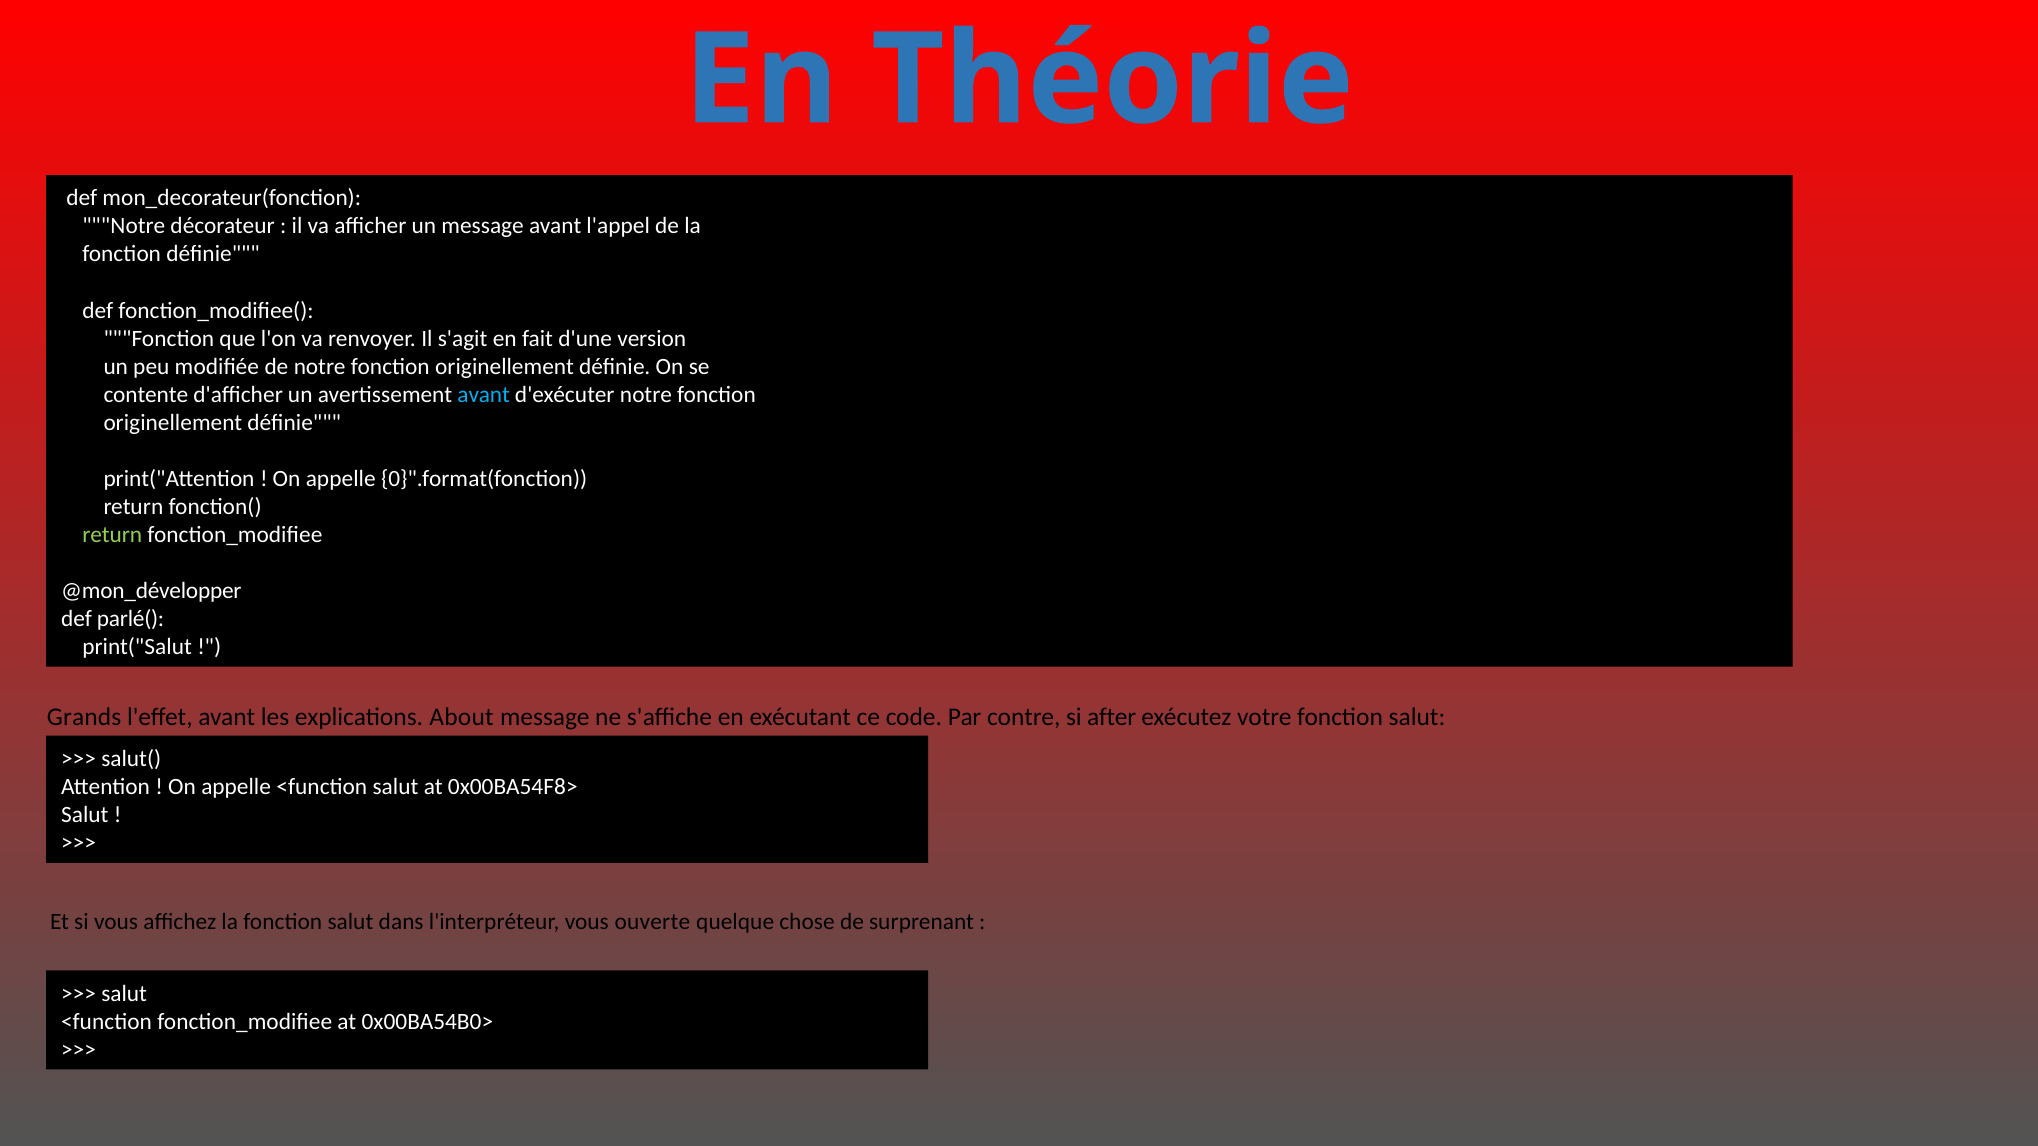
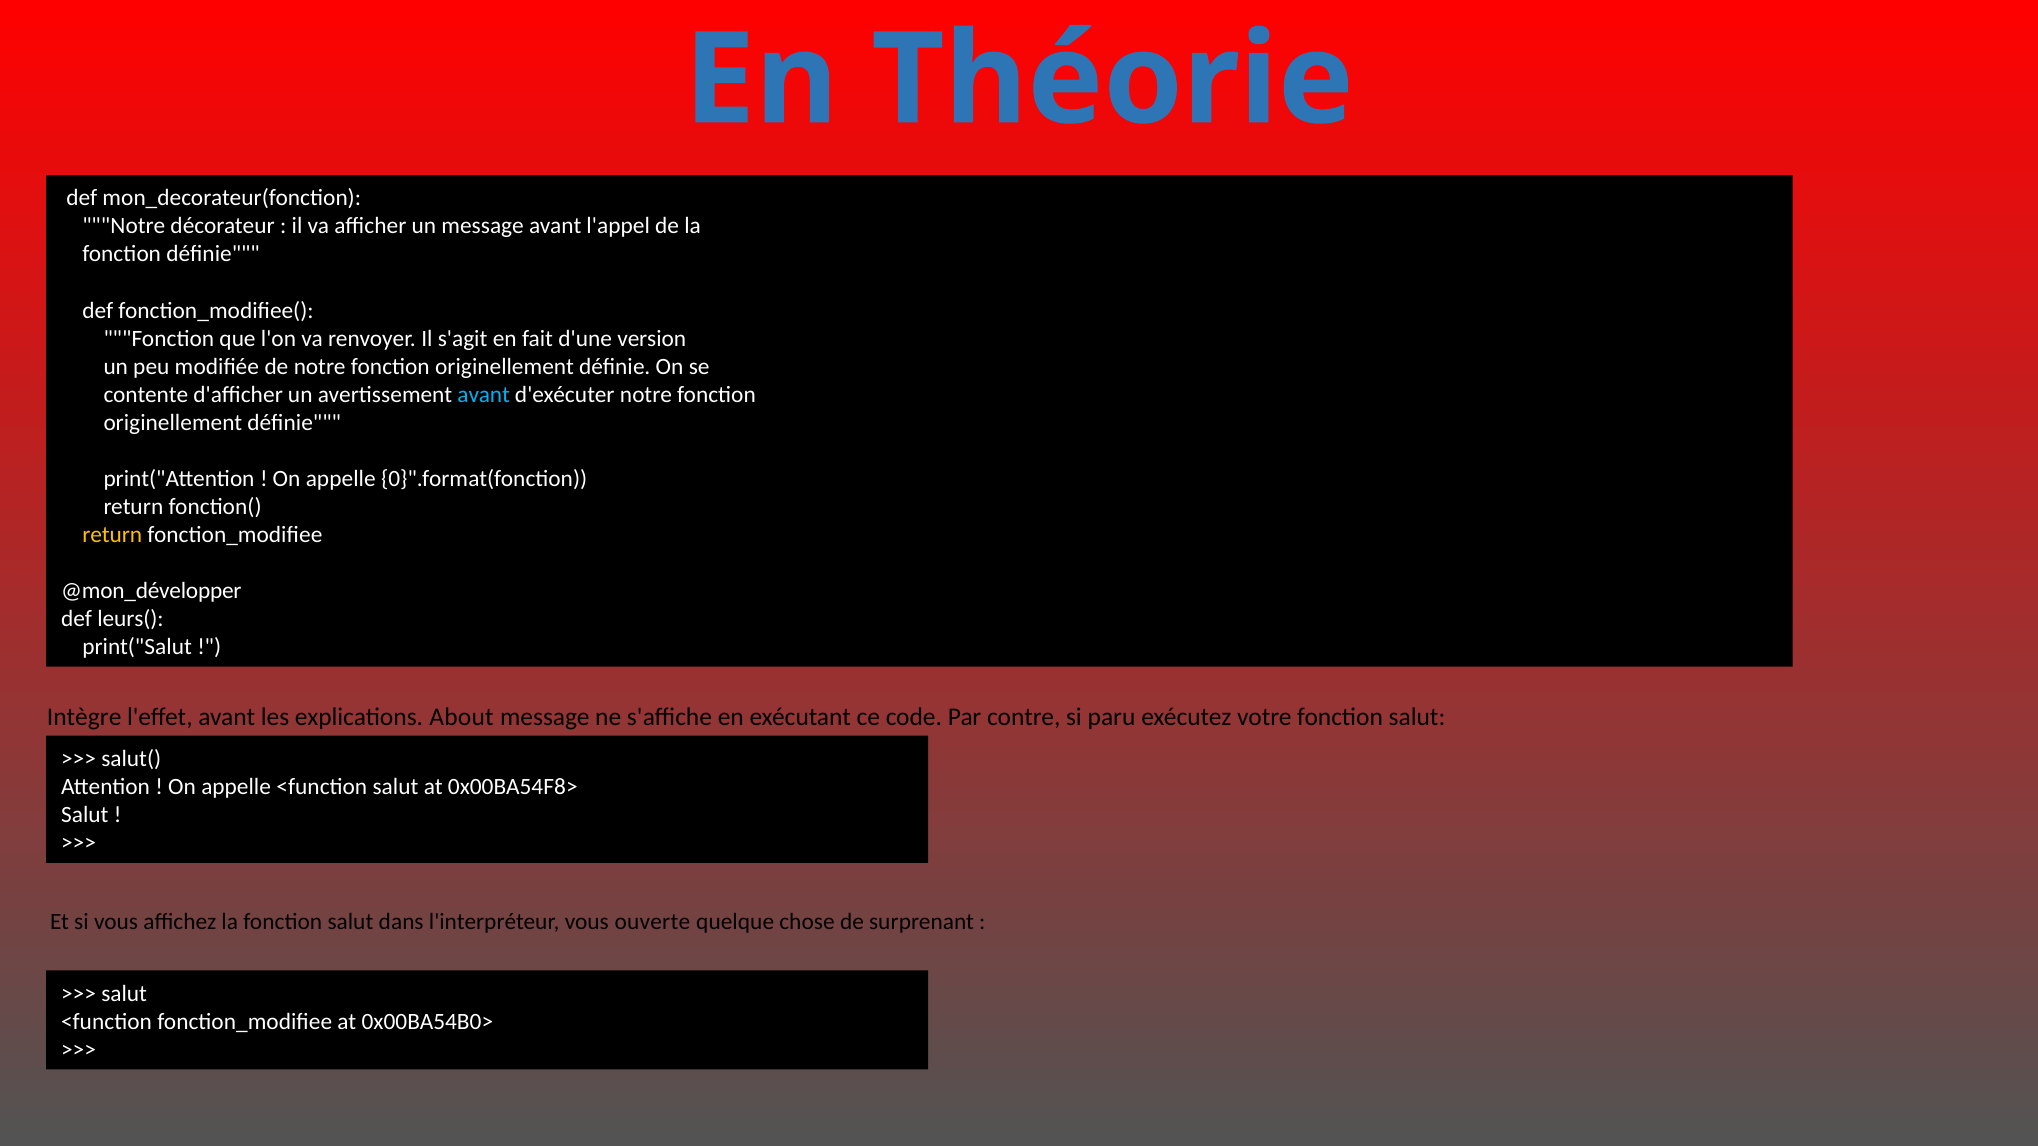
return at (112, 535) colour: light green -> yellow
parlé(: parlé( -> leurs(
Grands: Grands -> Intègre
after: after -> paru
